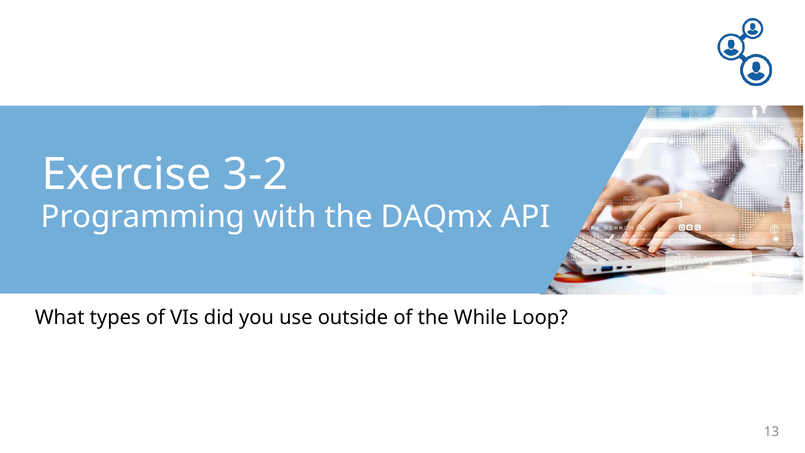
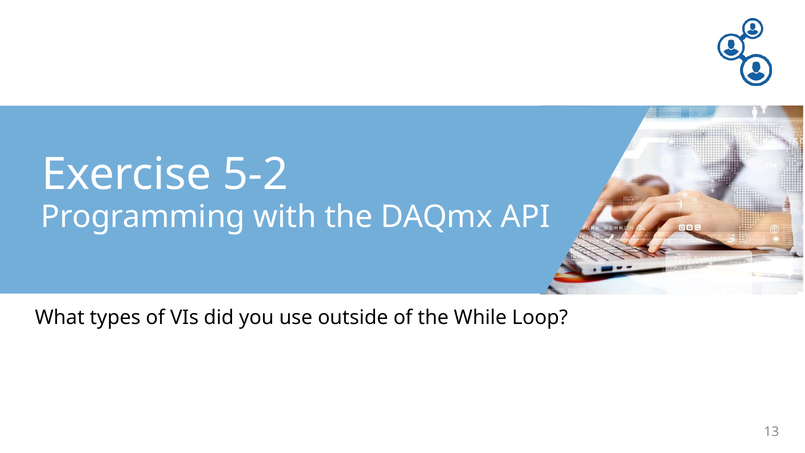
3-2: 3-2 -> 5-2
